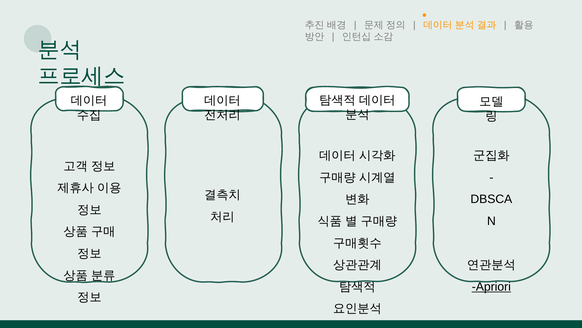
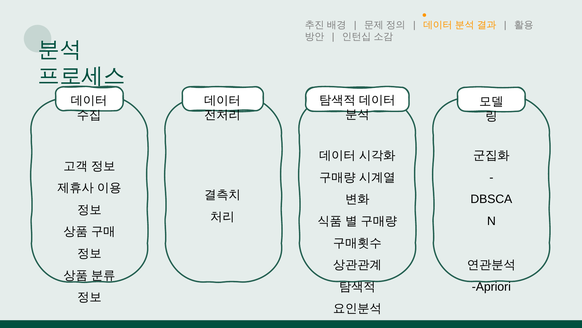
Apriori underline: present -> none
